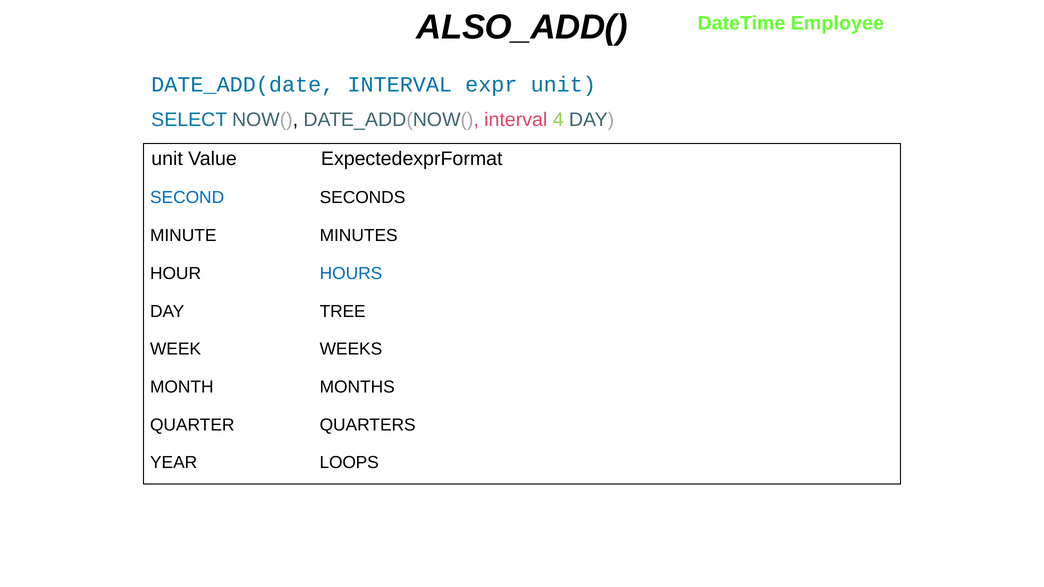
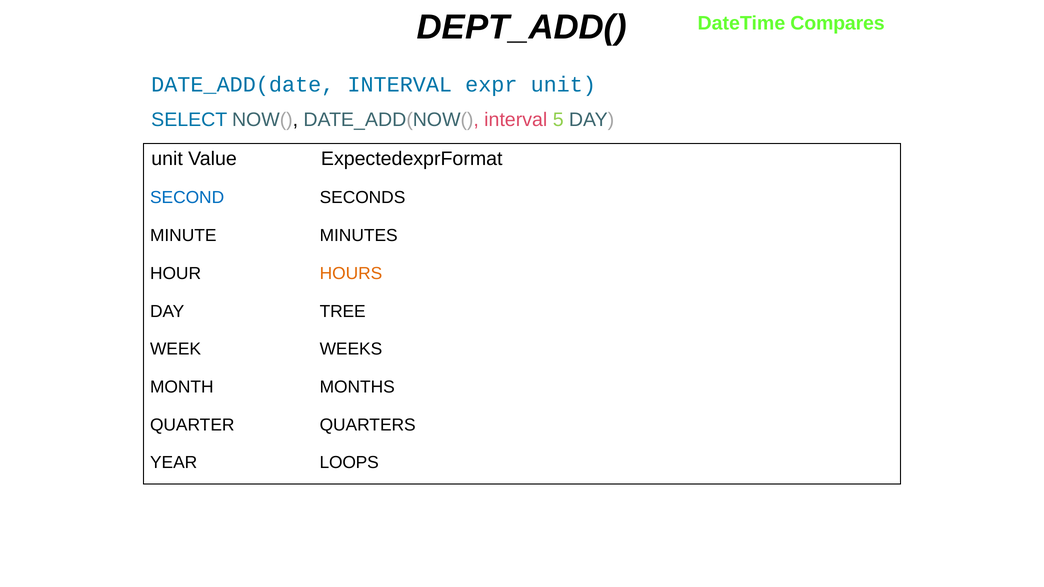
ALSO_ADD(: ALSO_ADD( -> DEPT_ADD(
Employee: Employee -> Compares
4: 4 -> 5
HOURS colour: blue -> orange
